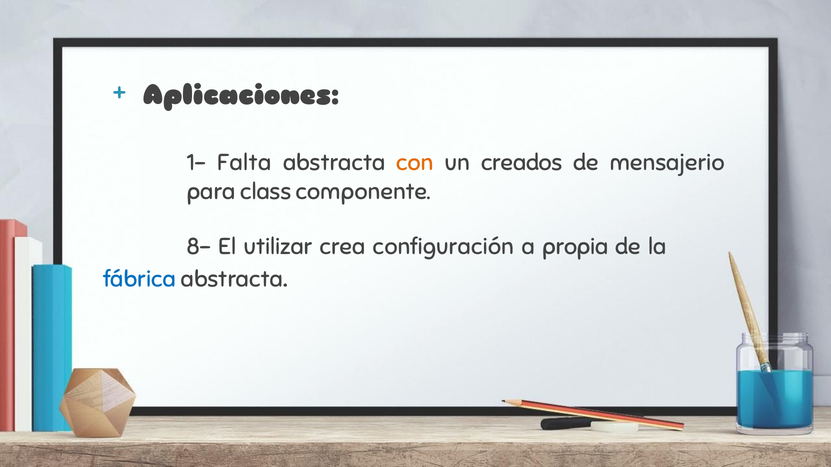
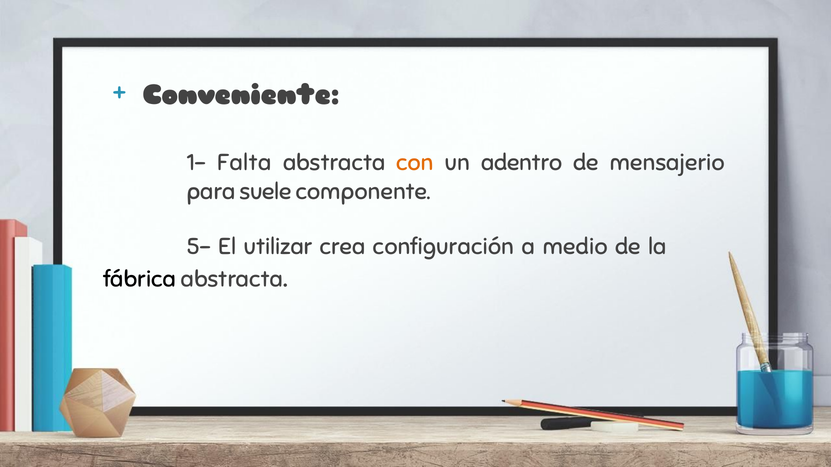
Aplicaciones: Aplicaciones -> Conveniente
creados: creados -> adentro
class: class -> suele
8-: 8- -> 5-
propia: propia -> medio
fábrica colour: blue -> black
